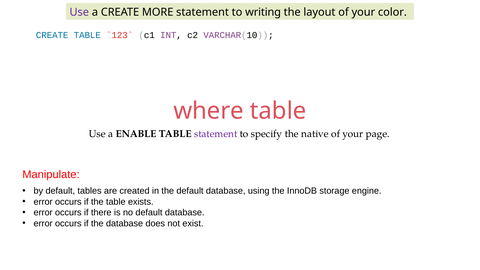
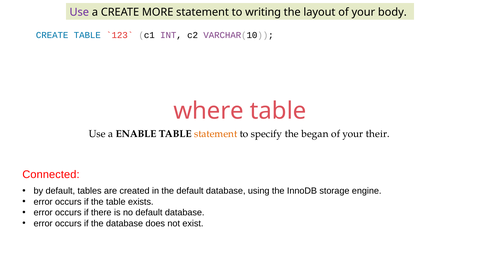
color: color -> body
statement at (216, 134) colour: purple -> orange
native: native -> began
page: page -> their
Manipulate: Manipulate -> Connected
